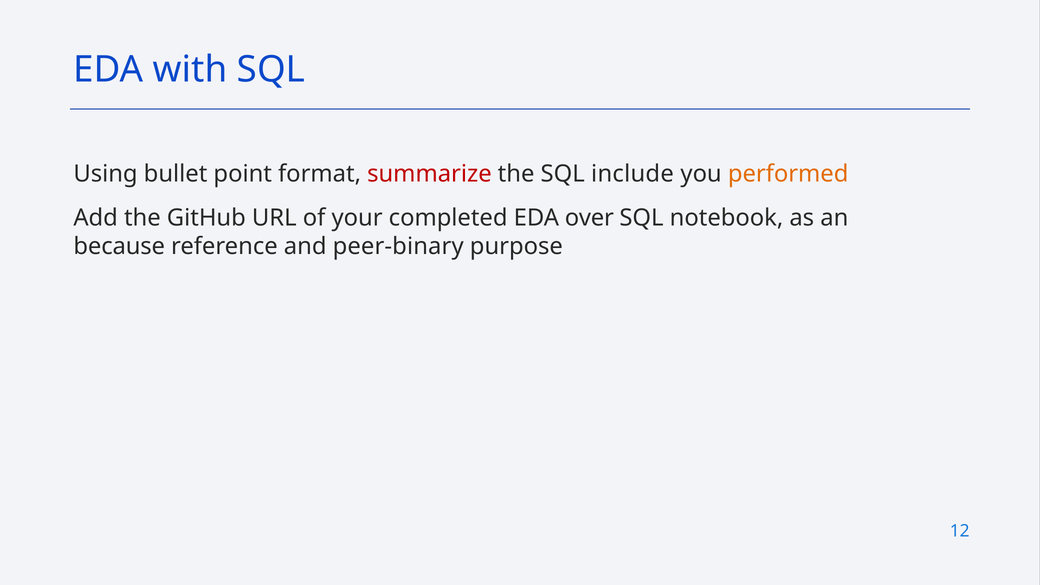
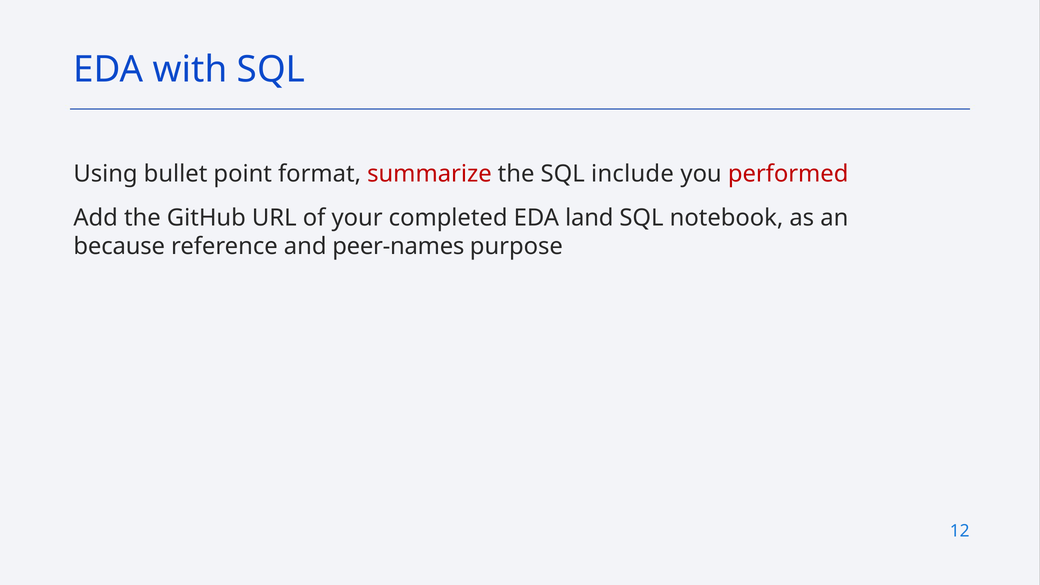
performed colour: orange -> red
over: over -> land
peer-binary: peer-binary -> peer-names
